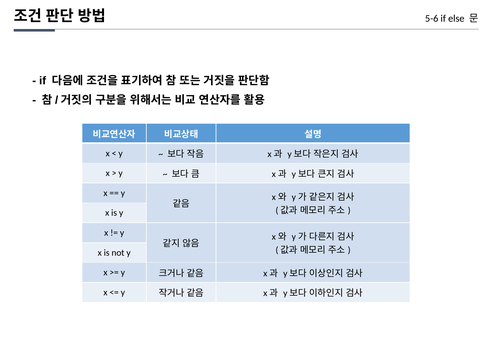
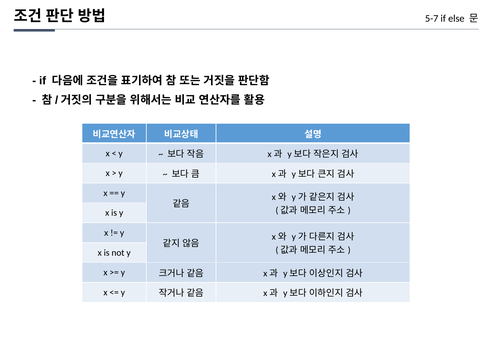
5-6: 5-6 -> 5-7
